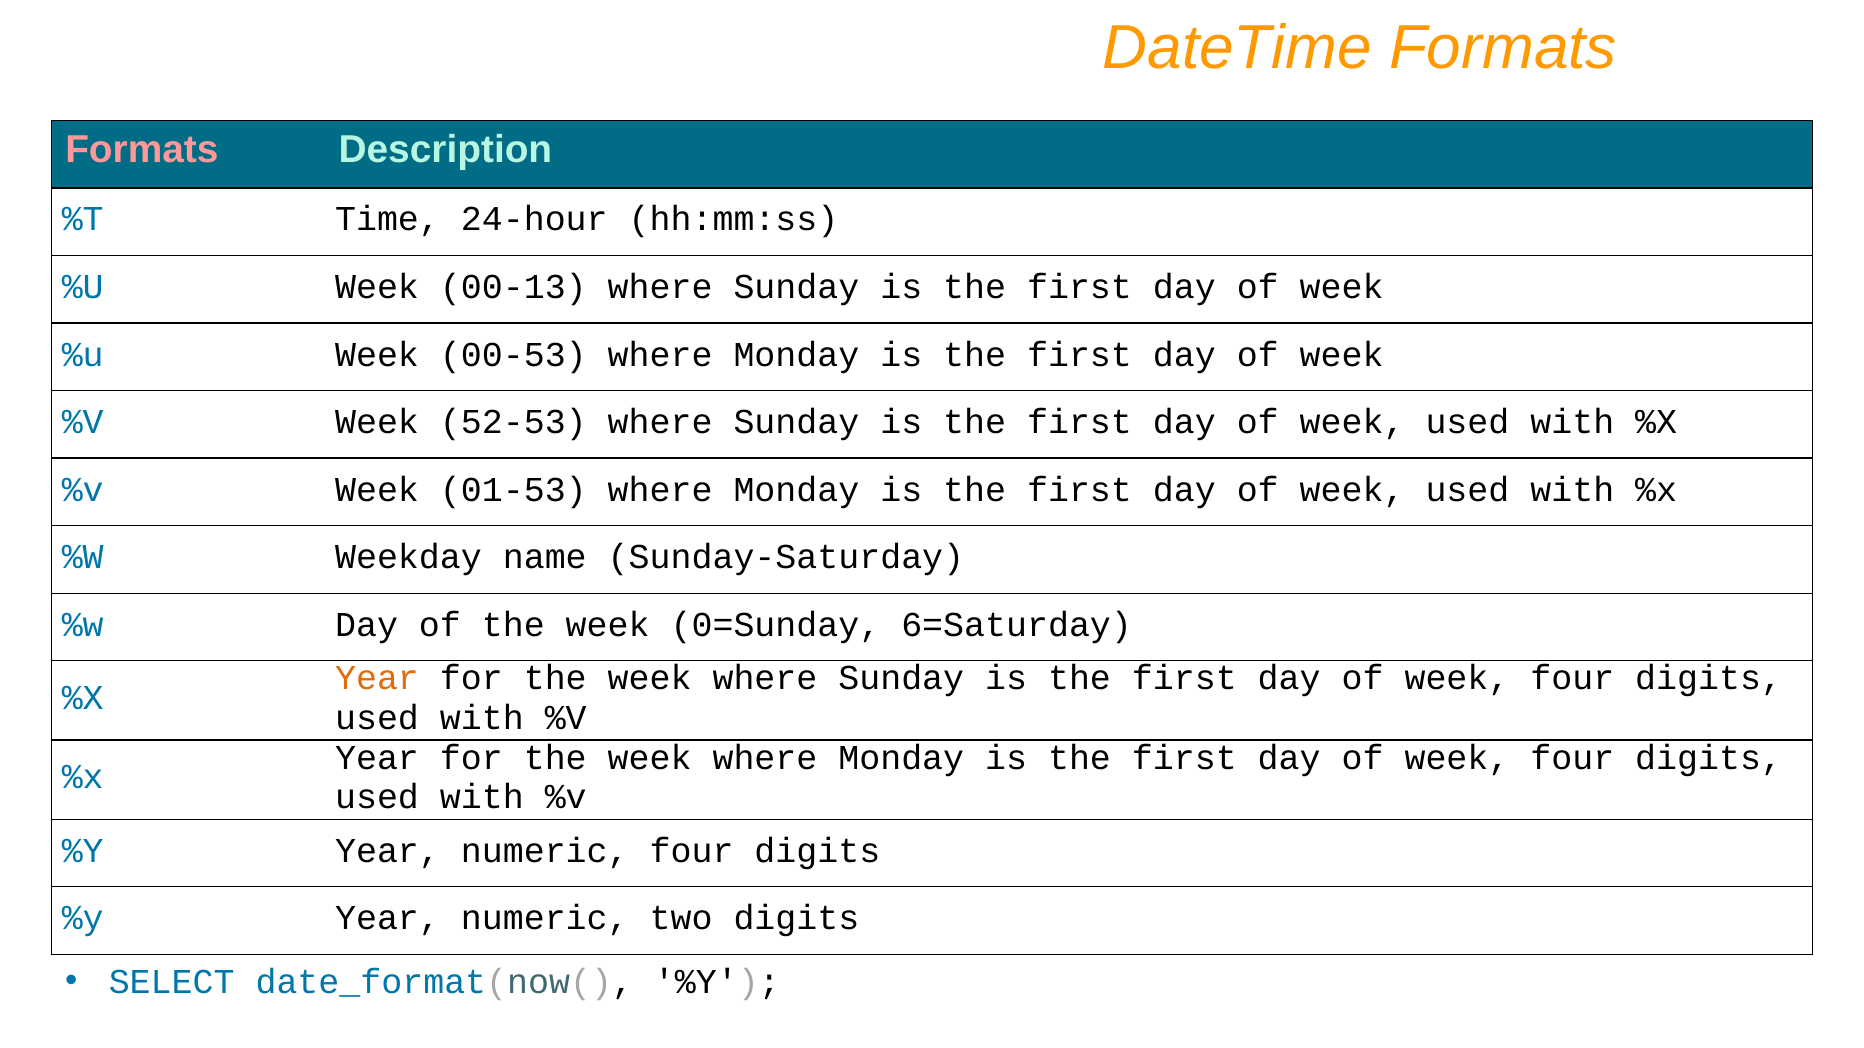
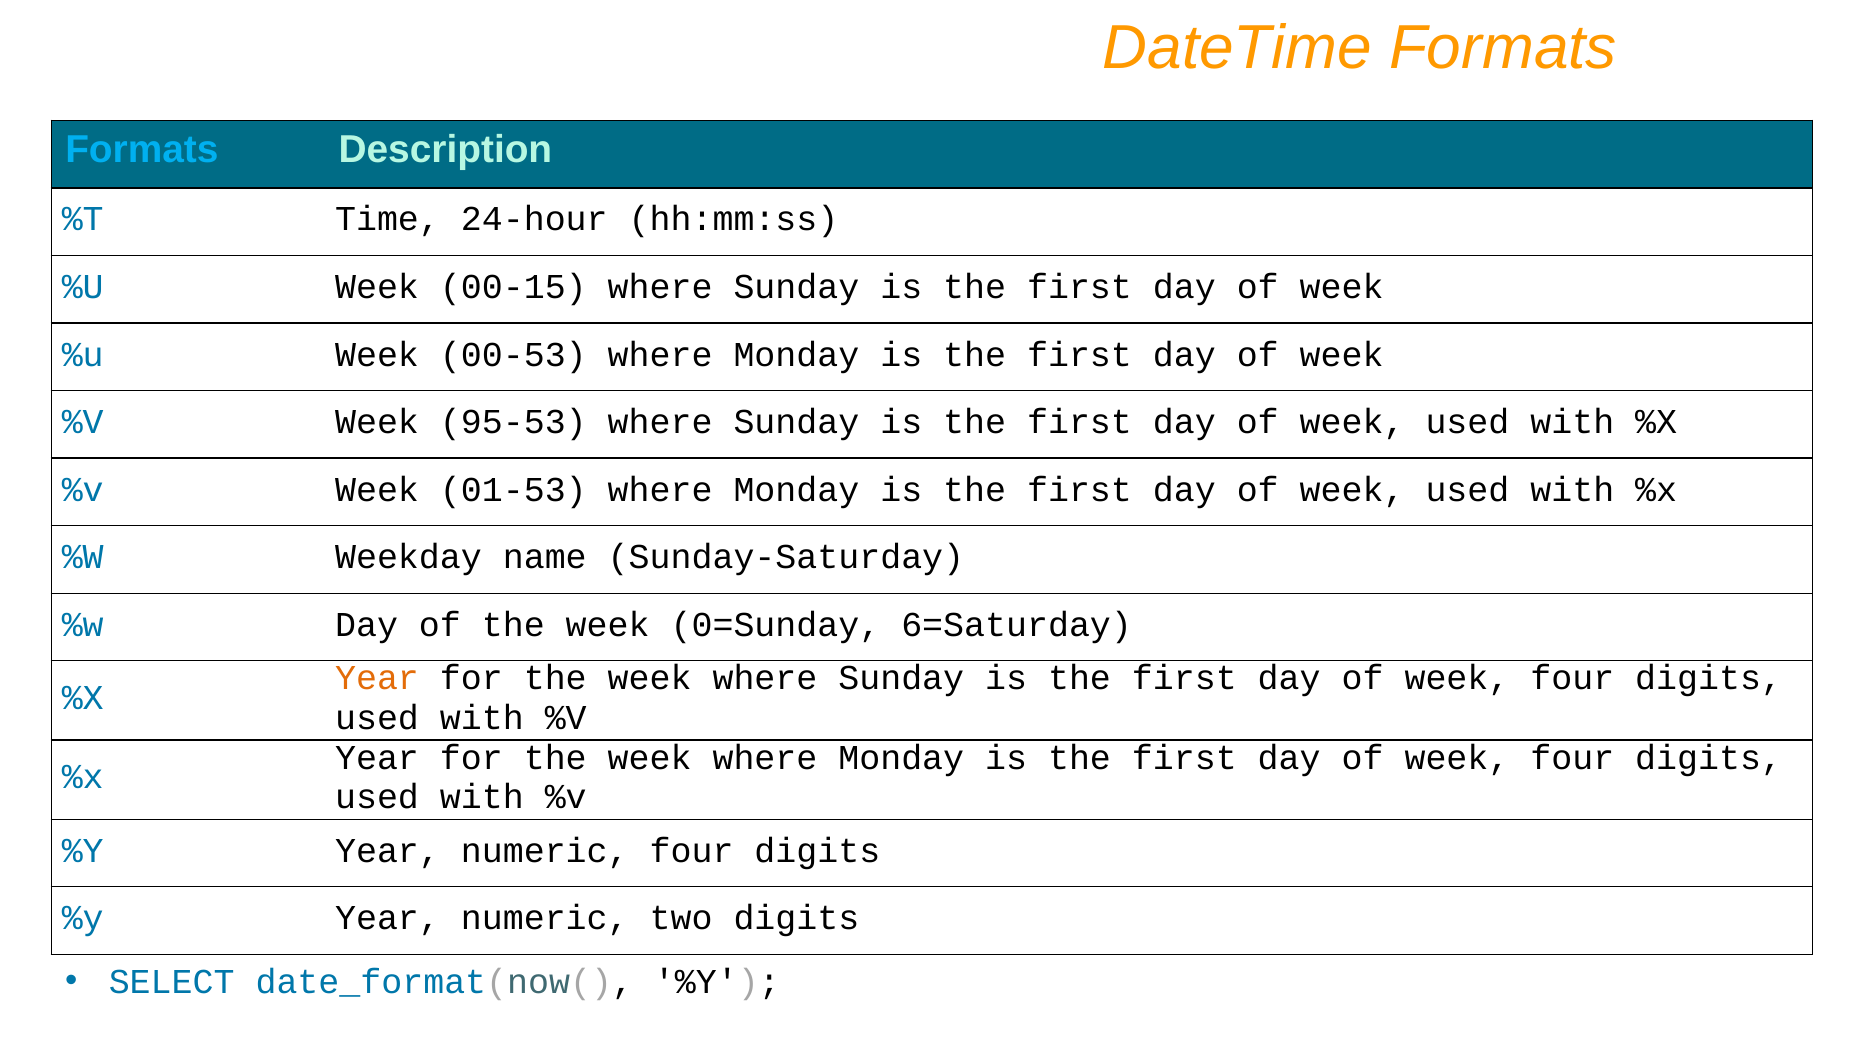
Formats at (142, 150) colour: pink -> light blue
00-13: 00-13 -> 00-15
52-53: 52-53 -> 95-53
